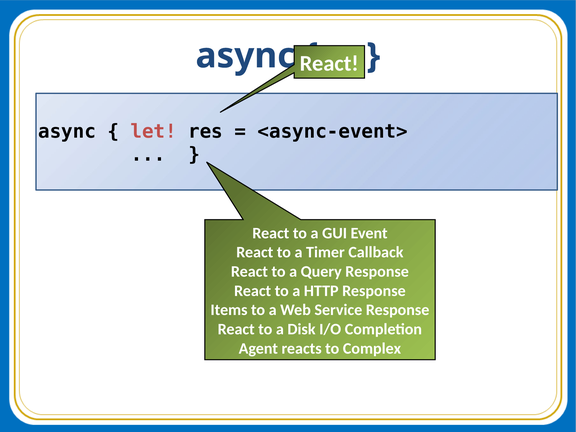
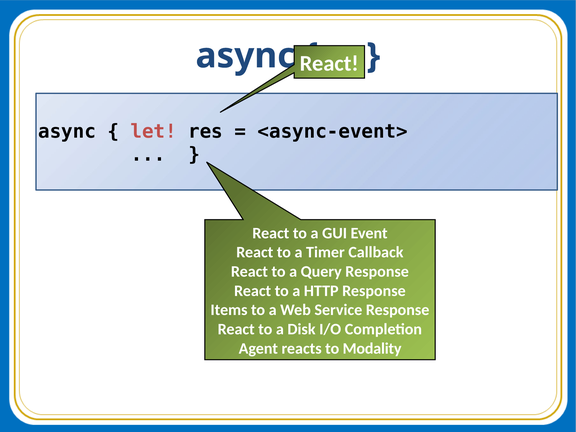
Complex: Complex -> Modality
